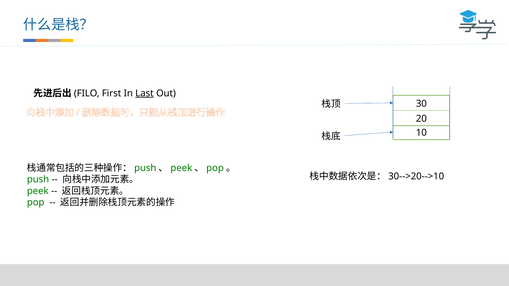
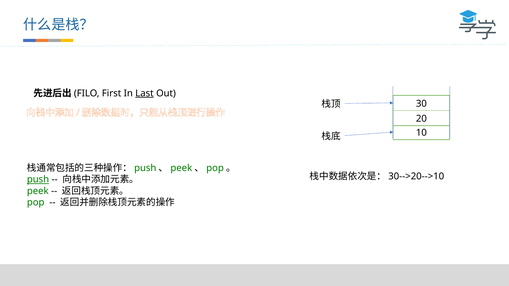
push underline: none -> present
